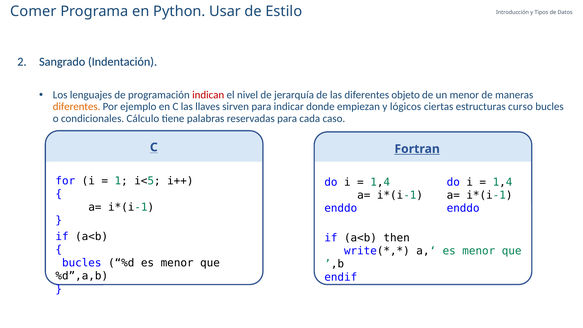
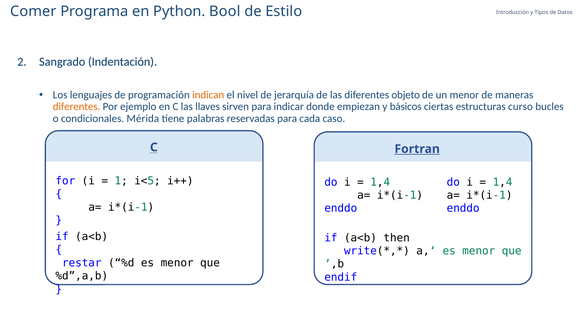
Usar: Usar -> Bool
indican colour: red -> orange
lógicos: lógicos -> básicos
Cálculo: Cálculo -> Mérida
bucles at (82, 263): bucles -> restar
